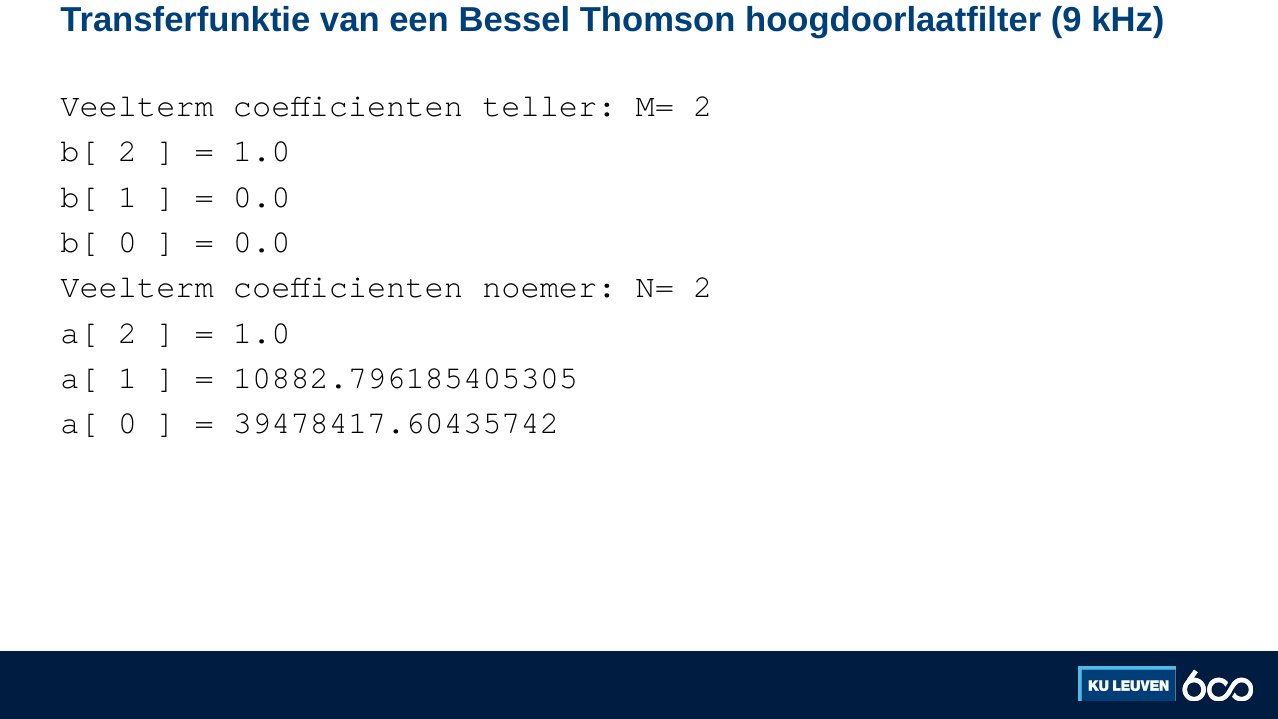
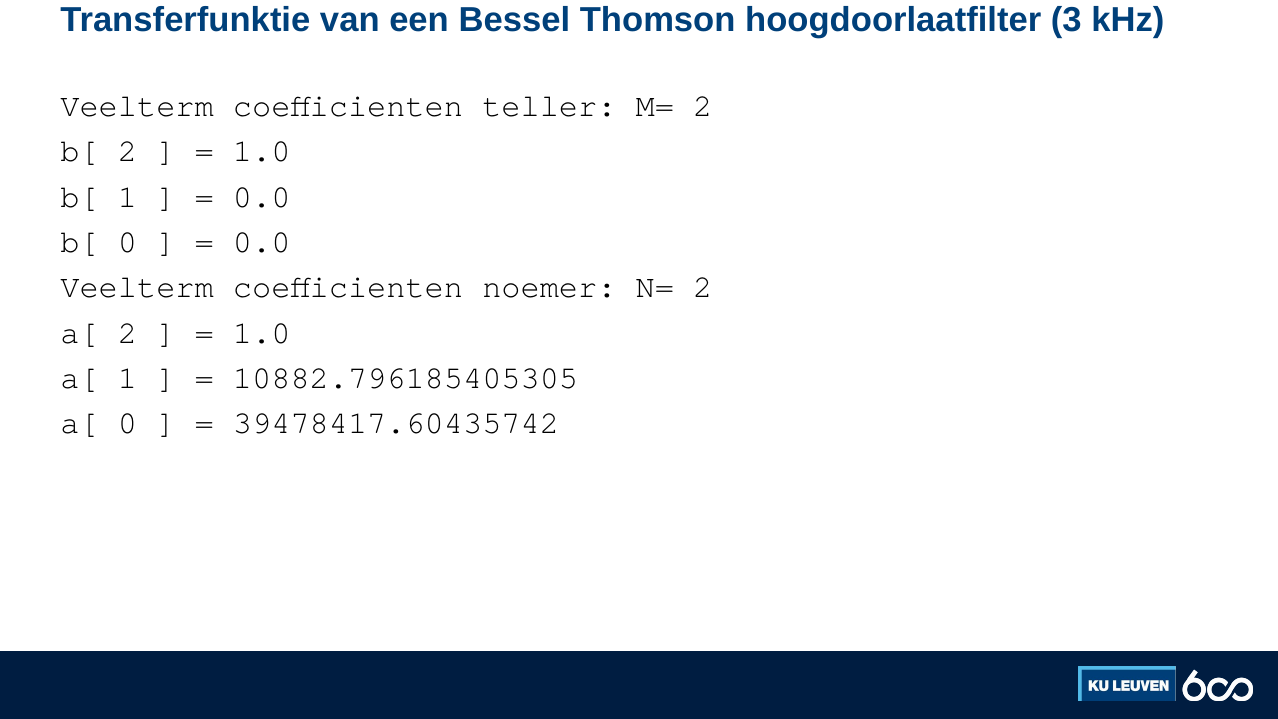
9: 9 -> 3
